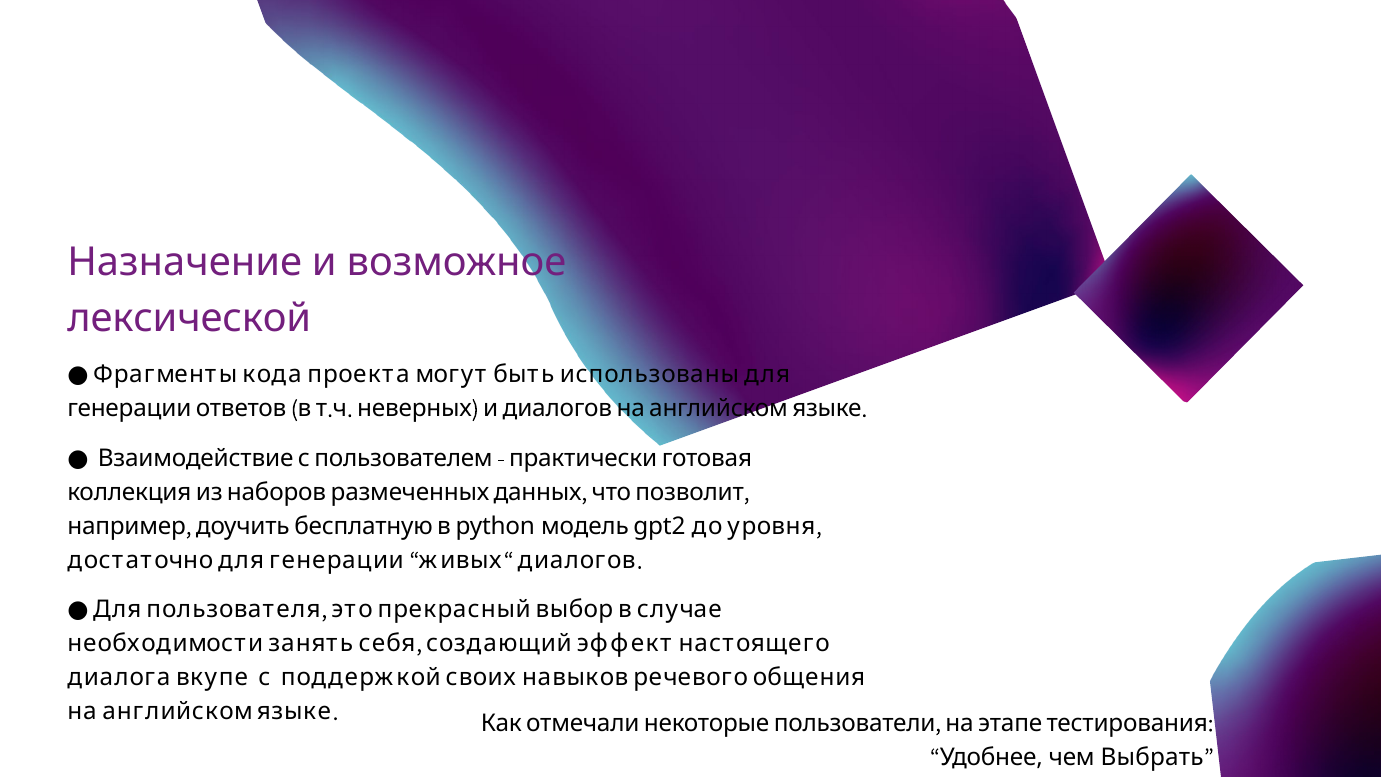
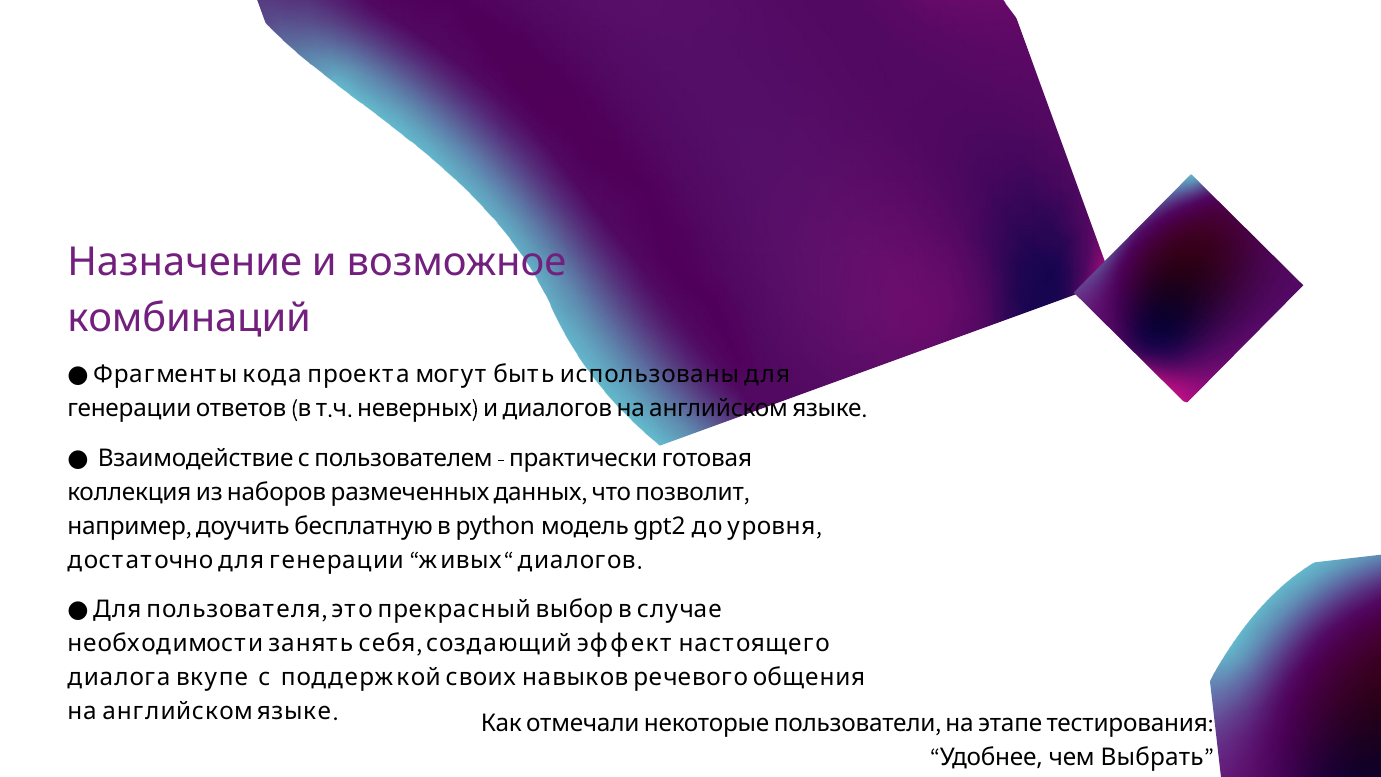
лексической: лексической -> комбинаций
